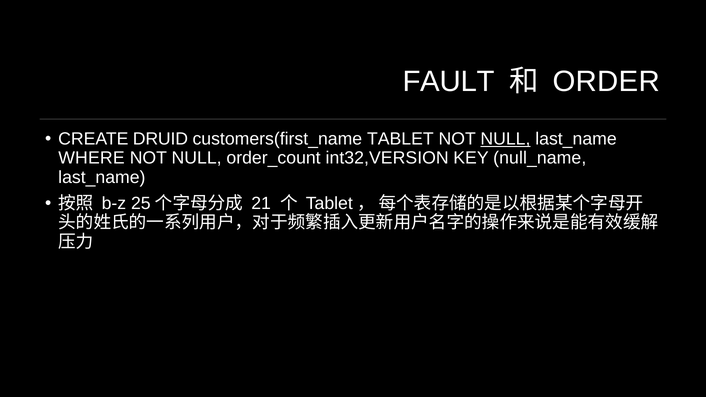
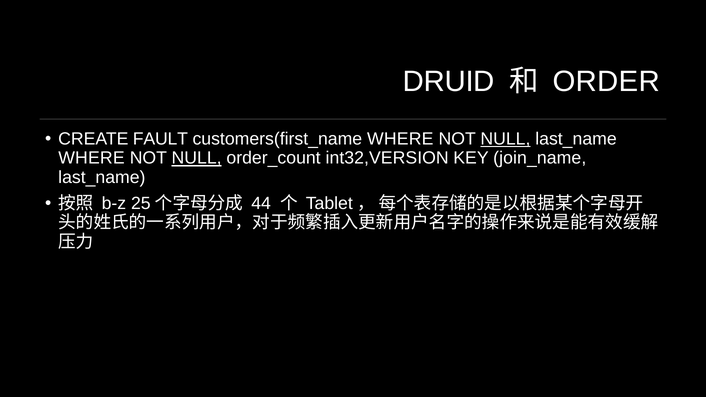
FAULT: FAULT -> DRUID
DRUID: DRUID -> FAULT
customers(first_name TABLET: TABLET -> WHERE
NULL at (197, 158) underline: none -> present
null_name: null_name -> join_name
21: 21 -> 44
